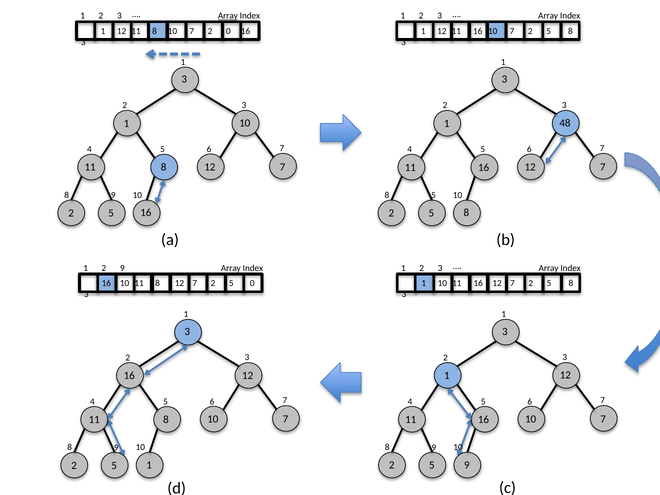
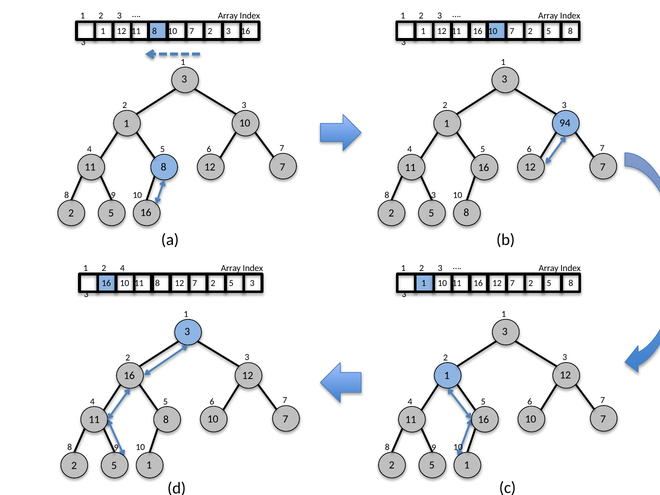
Array at (228, 16) underline: present -> none
7 2 0: 0 -> 3
48: 48 -> 94
8 5: 5 -> 3
2 9: 9 -> 4
5 0: 0 -> 3
9 at (467, 465): 9 -> 1
